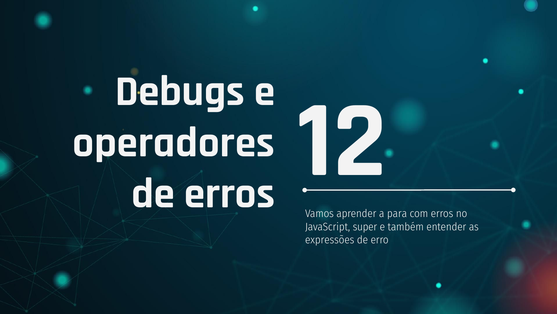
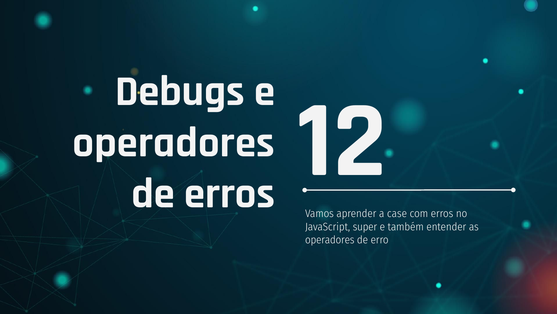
para: para -> case
expressões at (330, 239): expressões -> operadores
